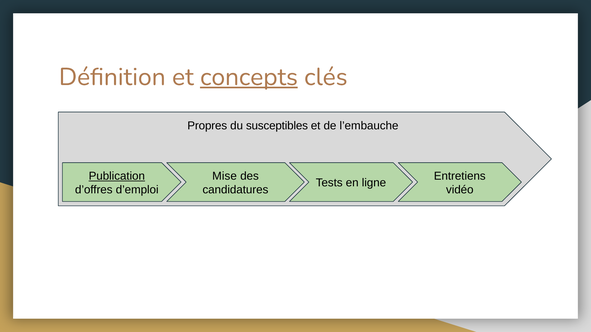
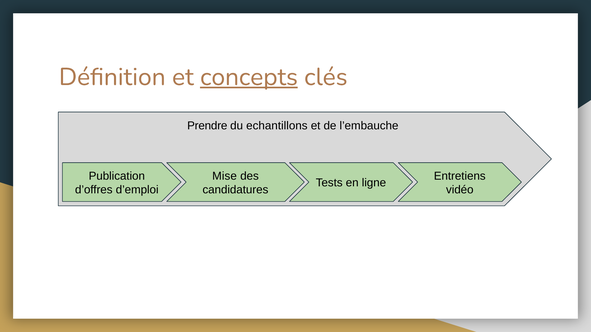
Propres: Propres -> Prendre
susceptibles: susceptibles -> echantillons
Publication underline: present -> none
